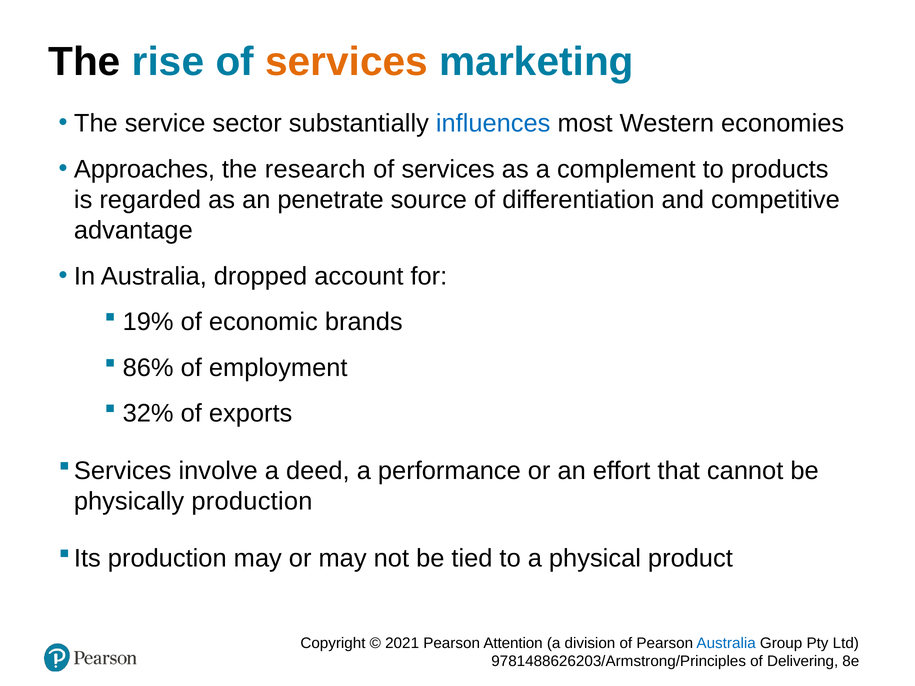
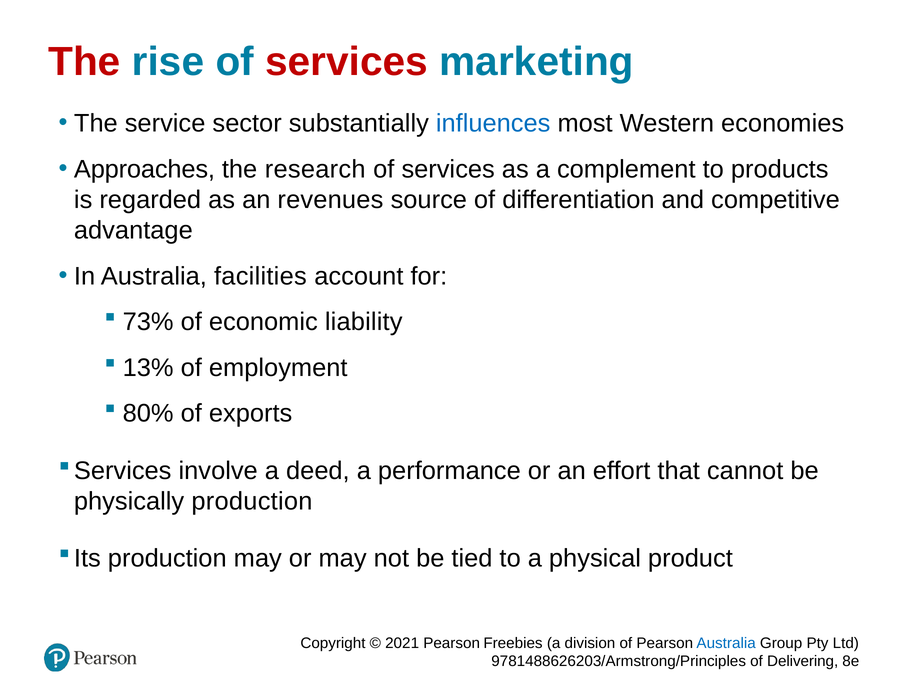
The at (84, 62) colour: black -> red
services at (347, 62) colour: orange -> red
penetrate: penetrate -> revenues
dropped: dropped -> facilities
19%: 19% -> 73%
brands: brands -> liability
86%: 86% -> 13%
32%: 32% -> 80%
Attention: Attention -> Freebies
